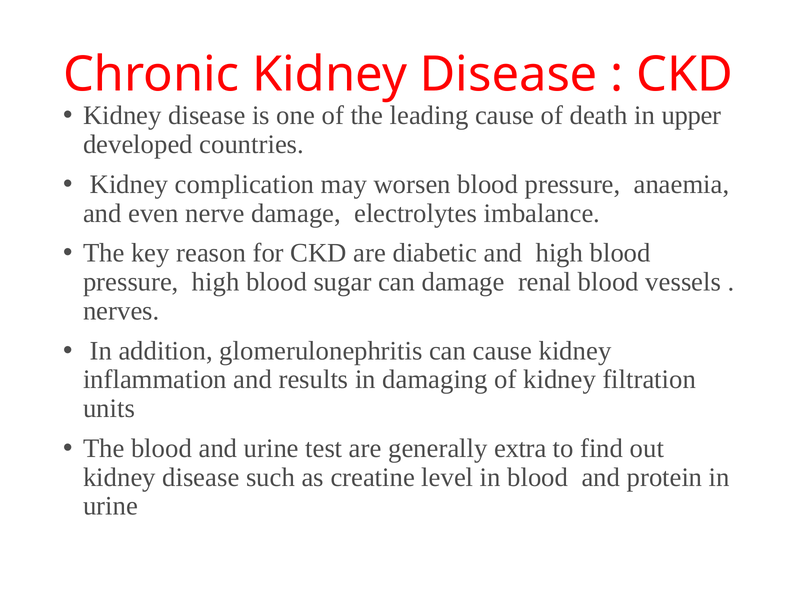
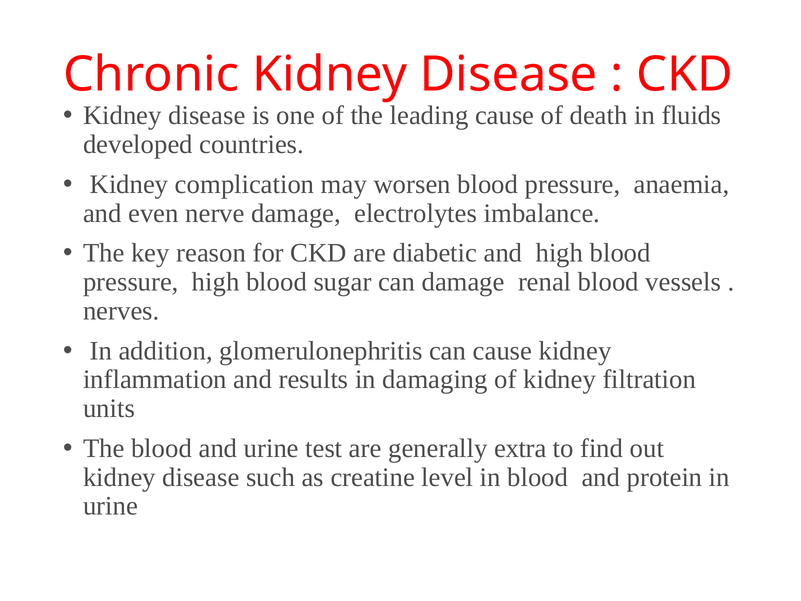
upper: upper -> fluids
